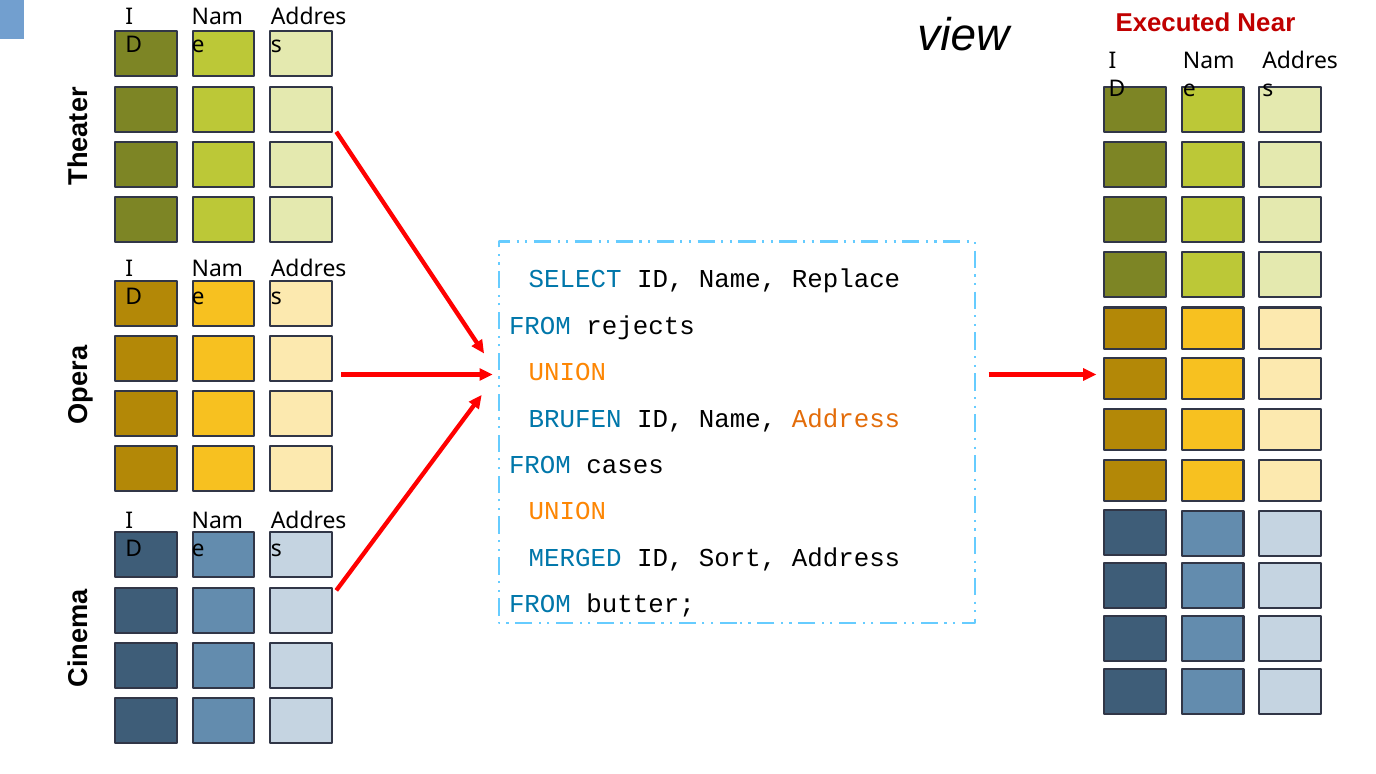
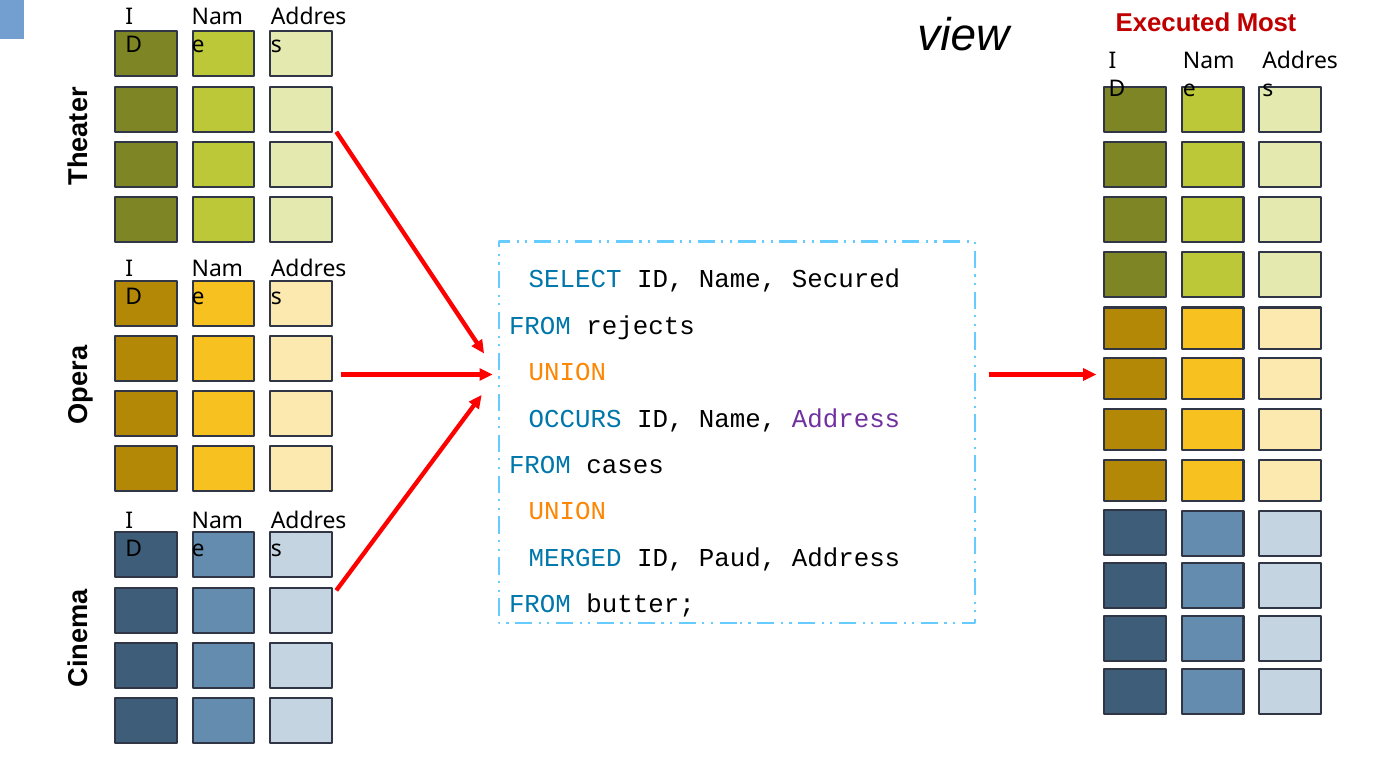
Near: Near -> Most
Replace: Replace -> Secured
BRUFEN: BRUFEN -> OCCURS
Address at (846, 419) colour: orange -> purple
Sort: Sort -> Paud
